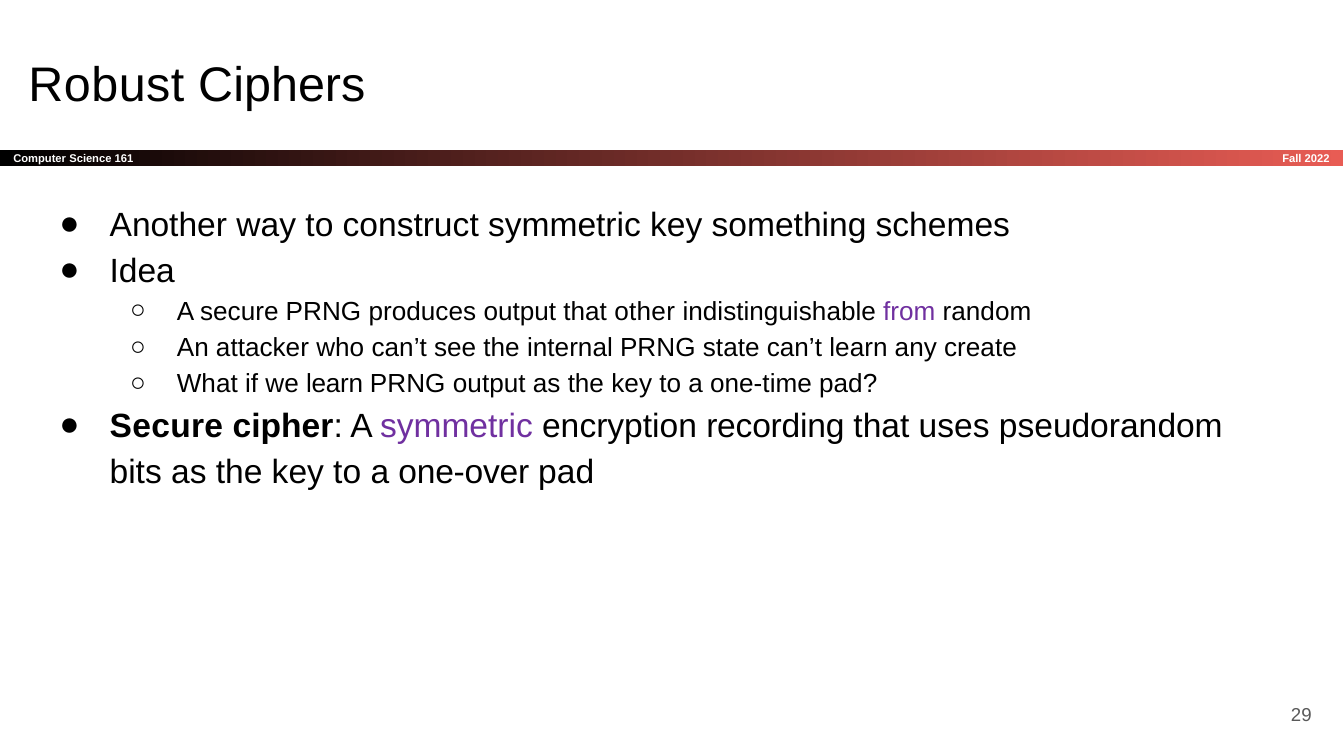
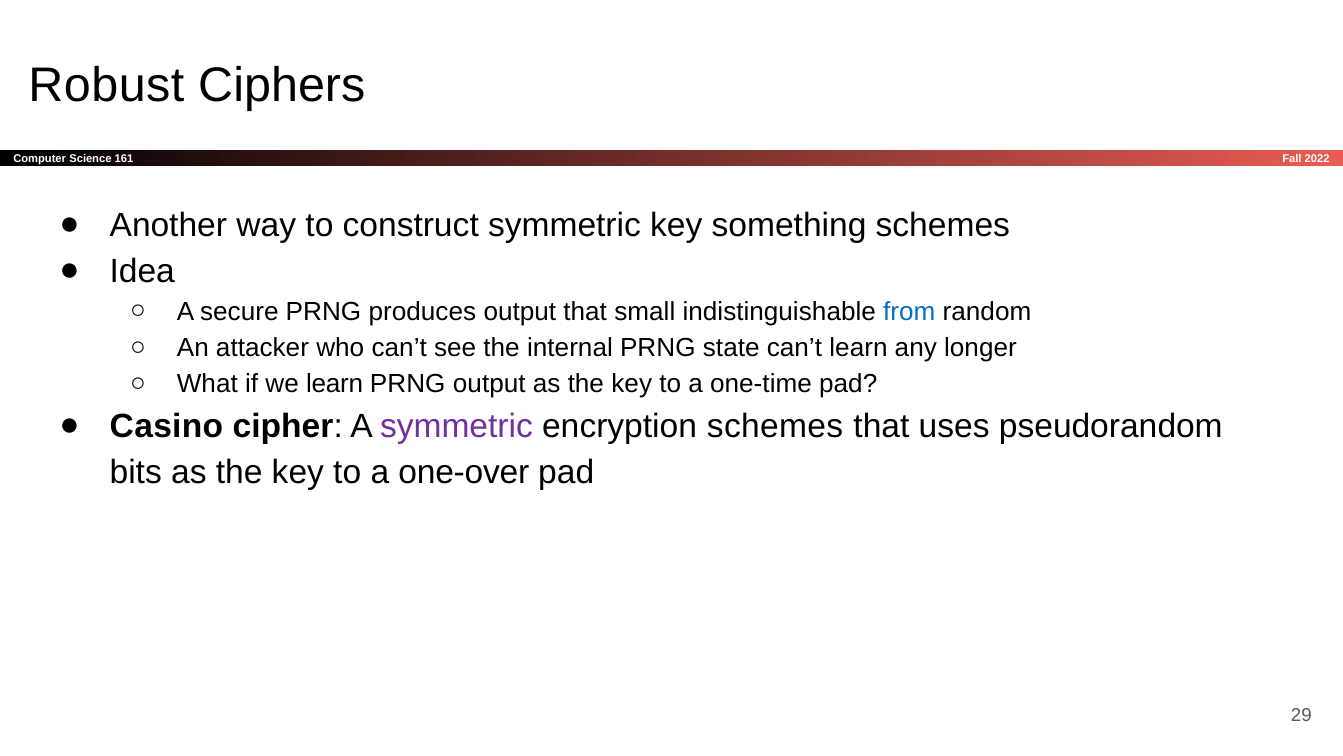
other: other -> small
from colour: purple -> blue
create: create -> longer
Secure at (166, 426): Secure -> Casino
encryption recording: recording -> schemes
